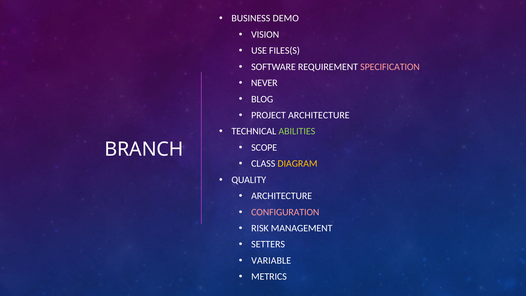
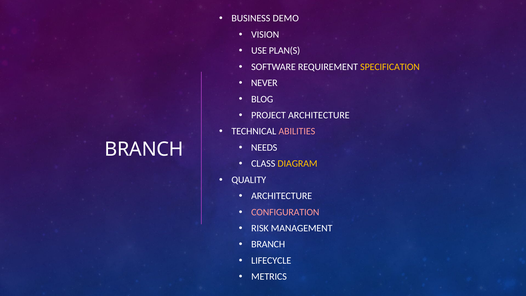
FILES(S: FILES(S -> PLAN(S
SPECIFICATION colour: pink -> yellow
ABILITIES colour: light green -> pink
SCOPE: SCOPE -> NEEDS
SETTERS at (268, 244): SETTERS -> BRANCH
VARIABLE: VARIABLE -> LIFECYCLE
